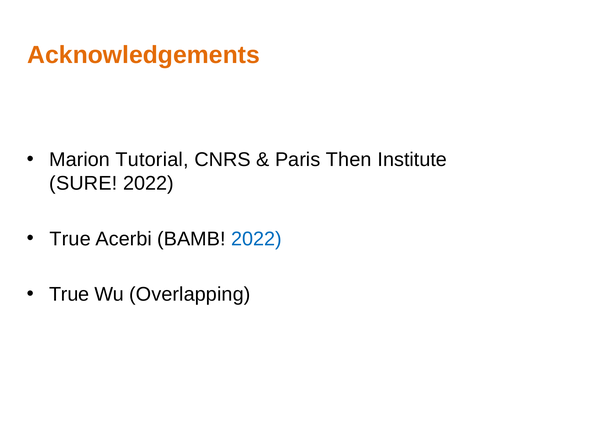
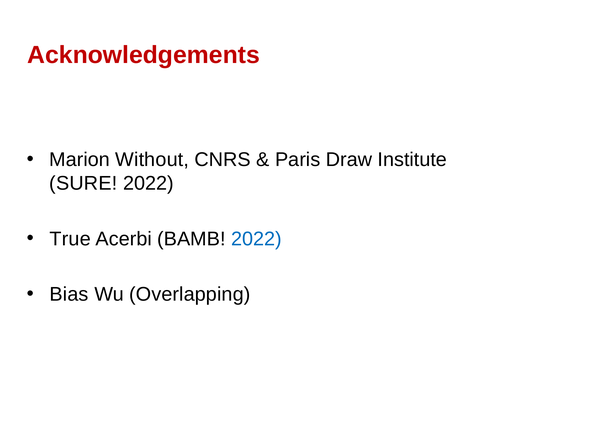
Acknowledgements colour: orange -> red
Tutorial: Tutorial -> Without
Then: Then -> Draw
True at (69, 295): True -> Bias
